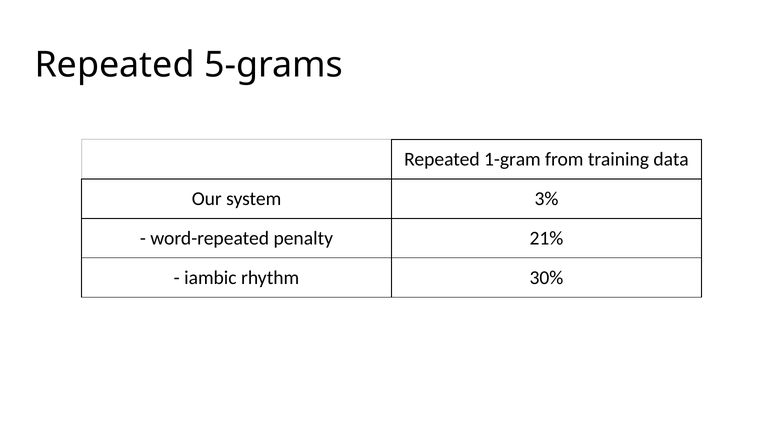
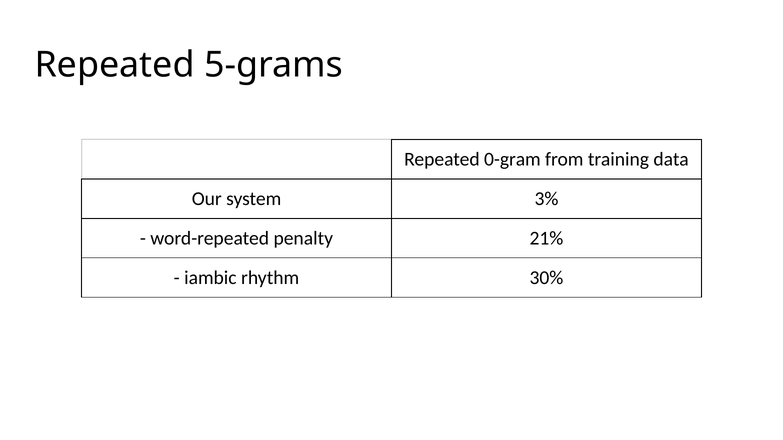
1-gram: 1-gram -> 0-gram
